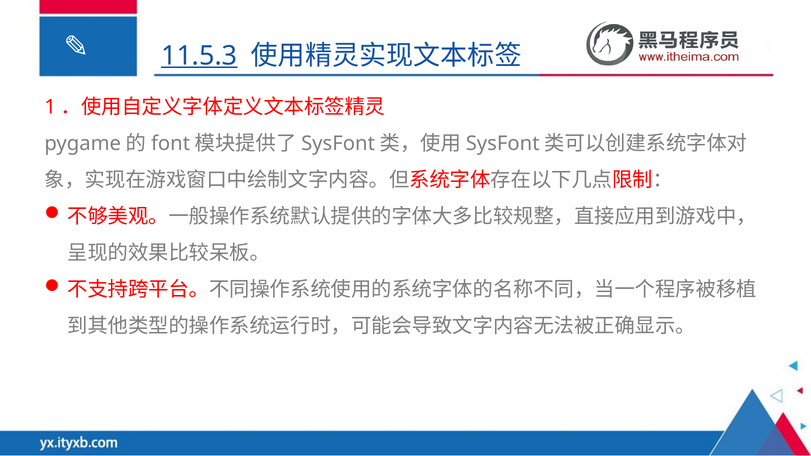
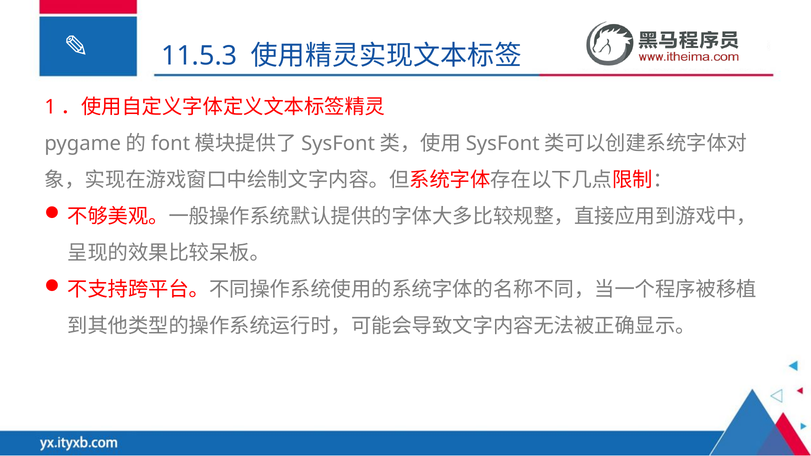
11.5.3 underline: present -> none
